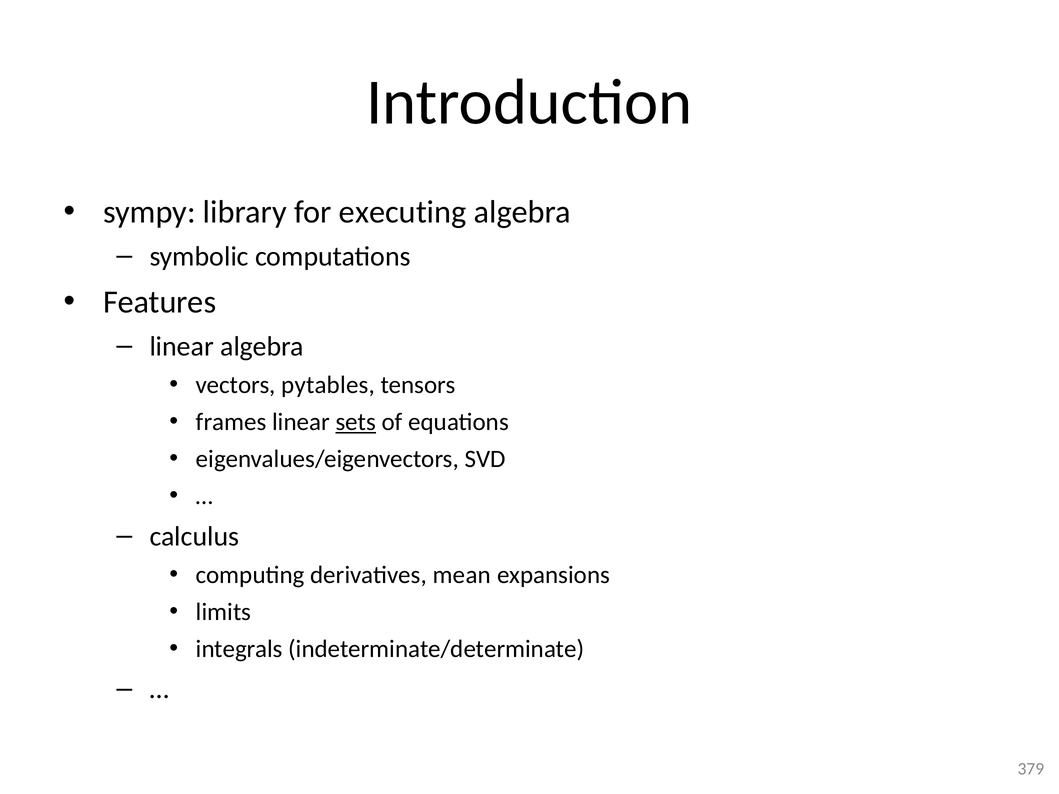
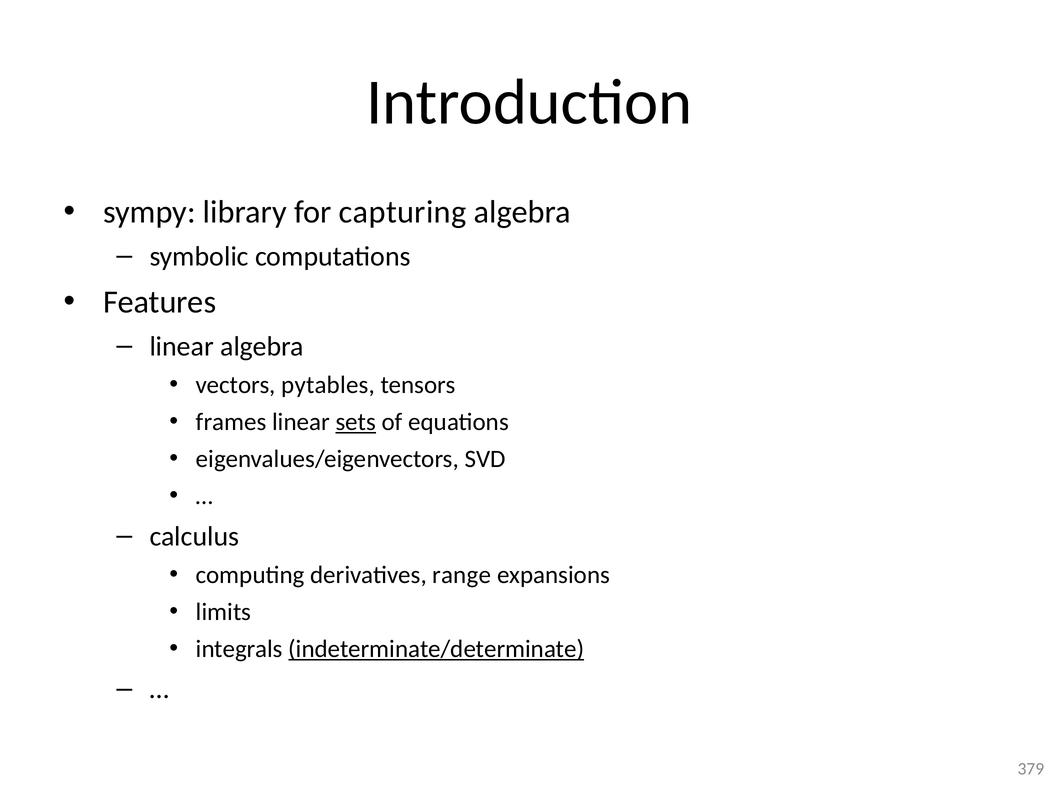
executing: executing -> capturing
mean: mean -> range
indeterminate/determinate underline: none -> present
